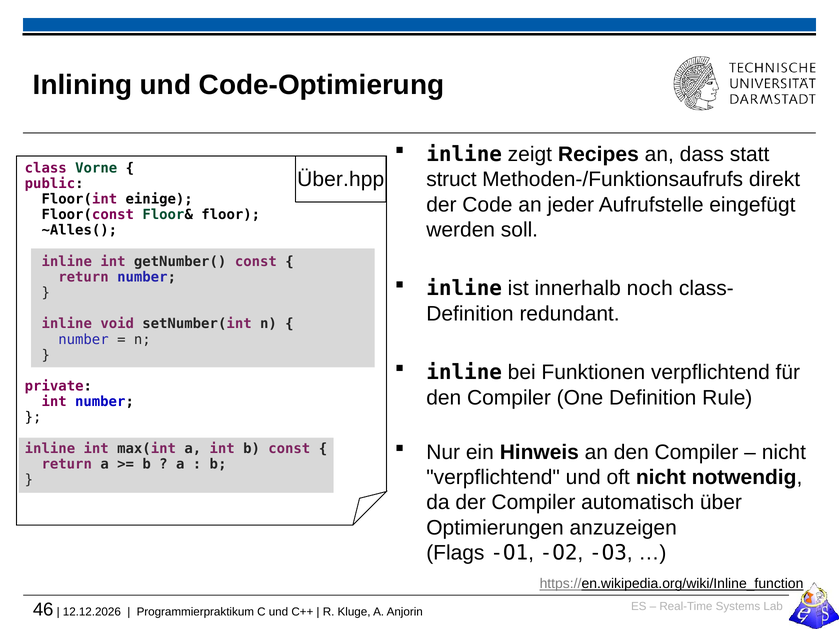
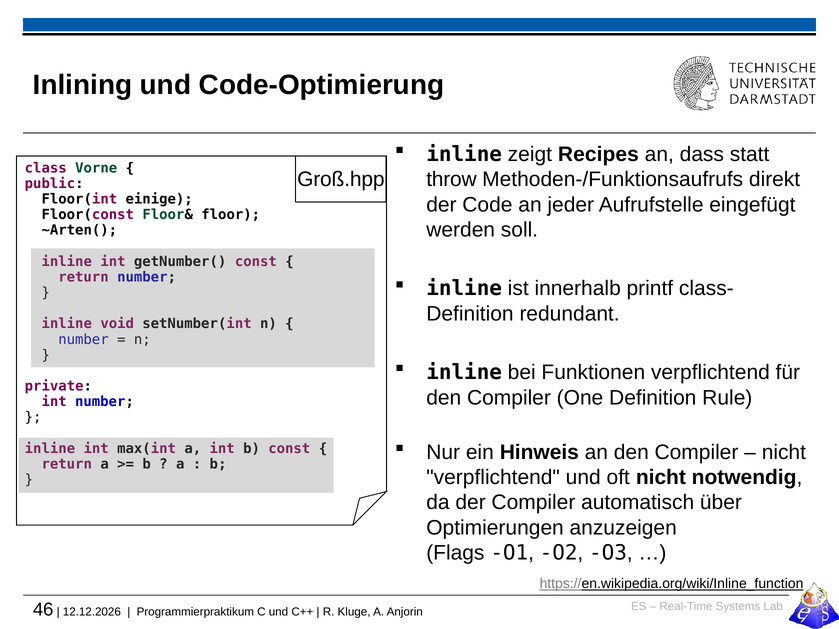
Über.hpp: Über.hpp -> Groß.hpp
struct: struct -> throw
~Alles(: ~Alles( -> ~Arten(
noch: noch -> printf
